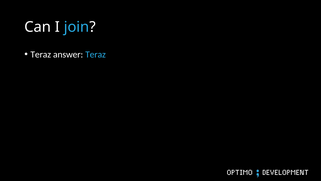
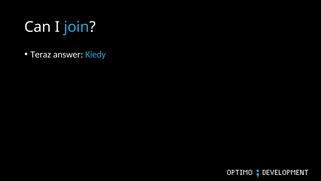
answer Teraz: Teraz -> Kiedy
